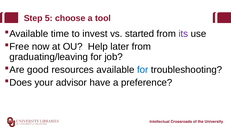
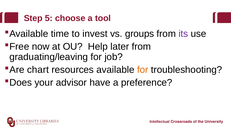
started: started -> groups
good: good -> chart
for at (143, 70) colour: blue -> orange
